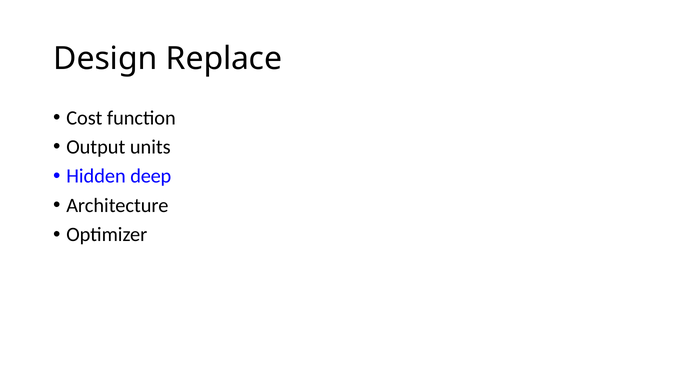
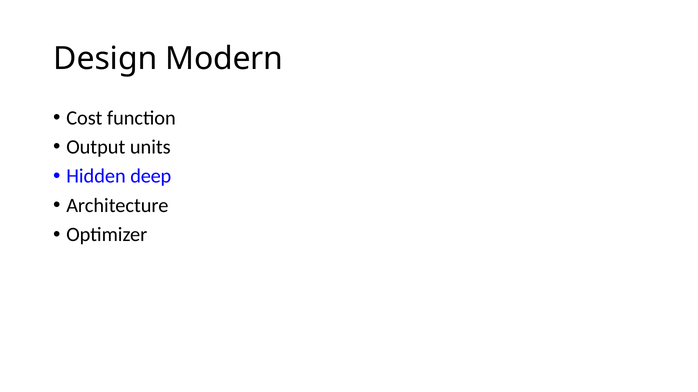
Replace: Replace -> Modern
